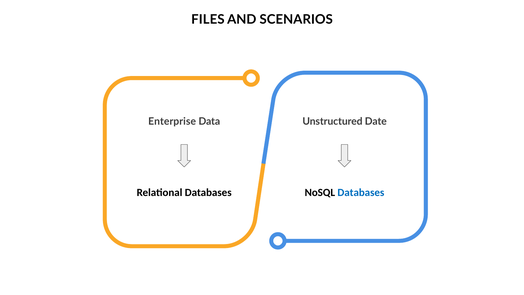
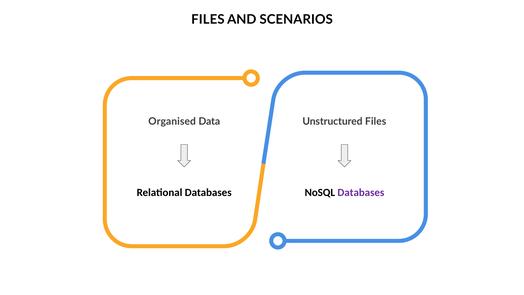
Enterprise: Enterprise -> Organised
Unstructured Date: Date -> Files
Databases at (361, 192) colour: blue -> purple
